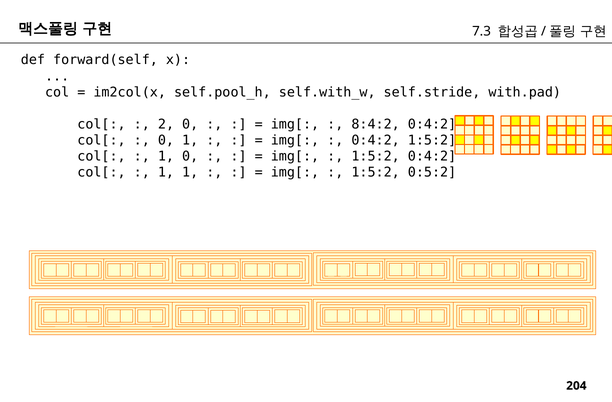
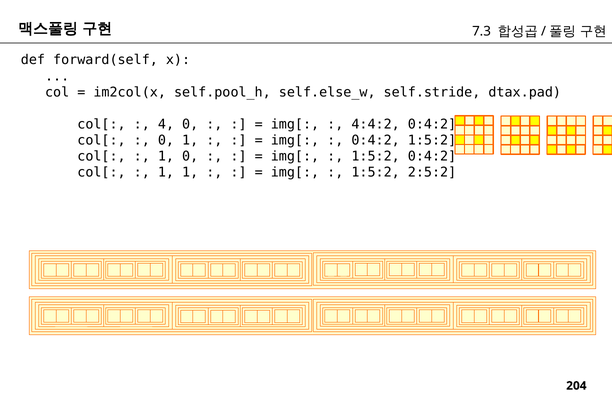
self.with_w: self.with_w -> self.else_w
with.pad: with.pad -> dtax.pad
2: 2 -> 4
8:4:2: 8:4:2 -> 4:4:2
0:5:2: 0:5:2 -> 2:5:2
